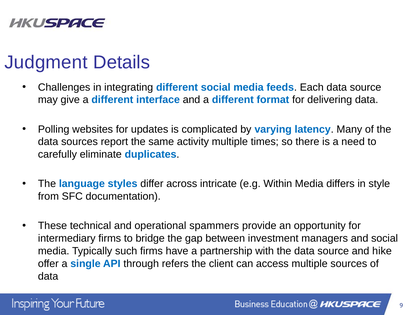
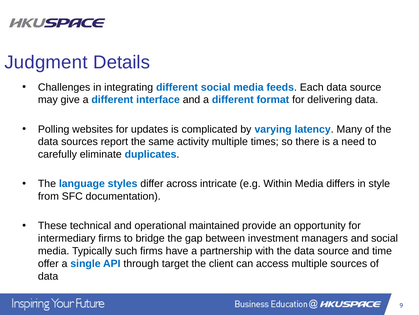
spammers: spammers -> maintained
hike: hike -> time
refers: refers -> target
